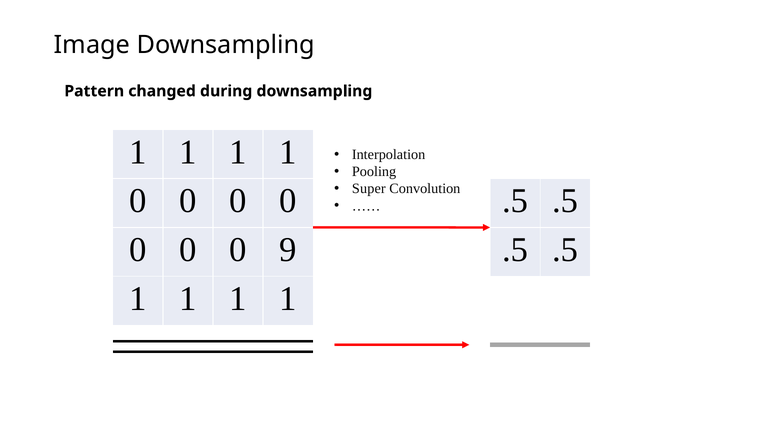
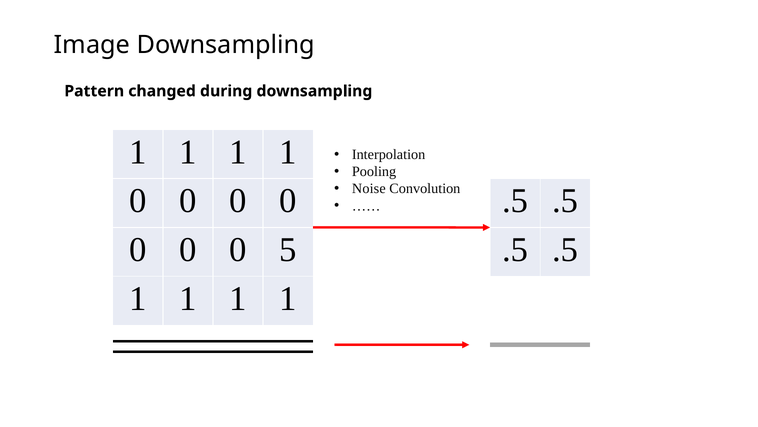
Super: Super -> Noise
9: 9 -> 5
